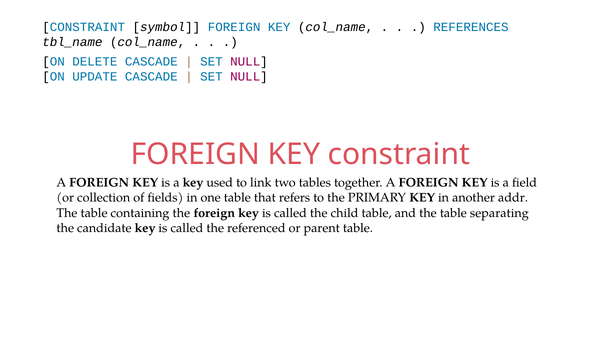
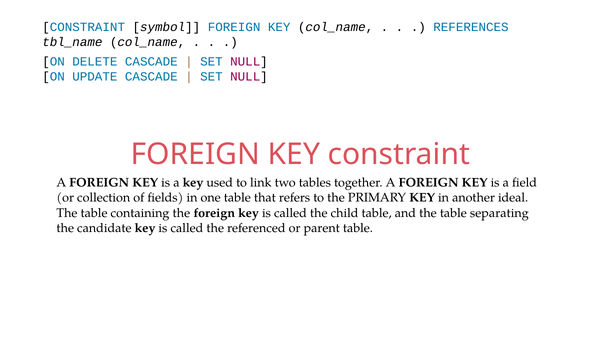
addr: addr -> ideal
